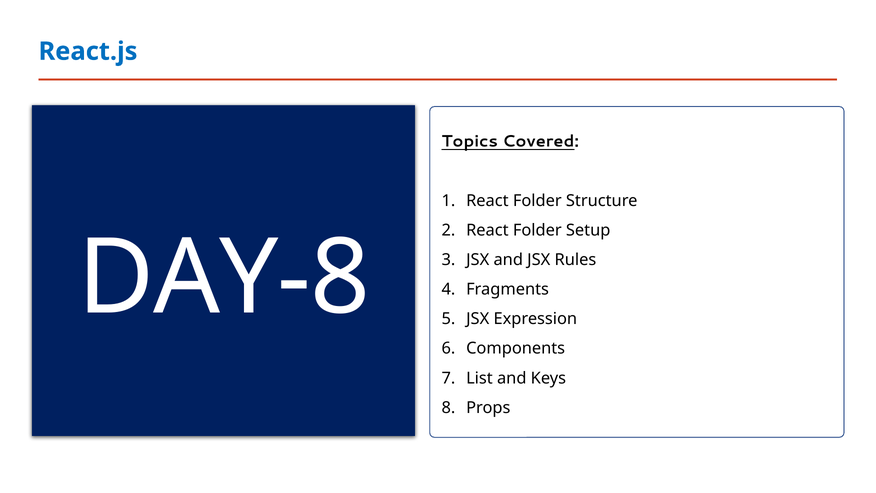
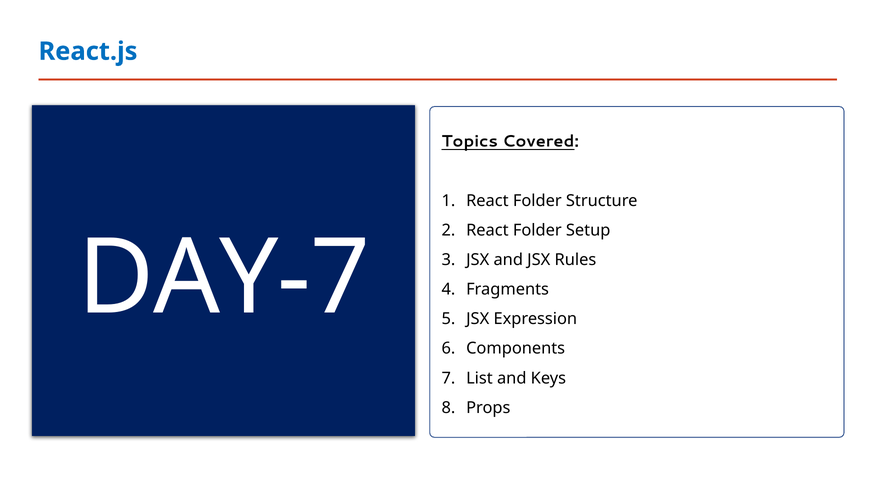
DAY-8: DAY-8 -> DAY-7
